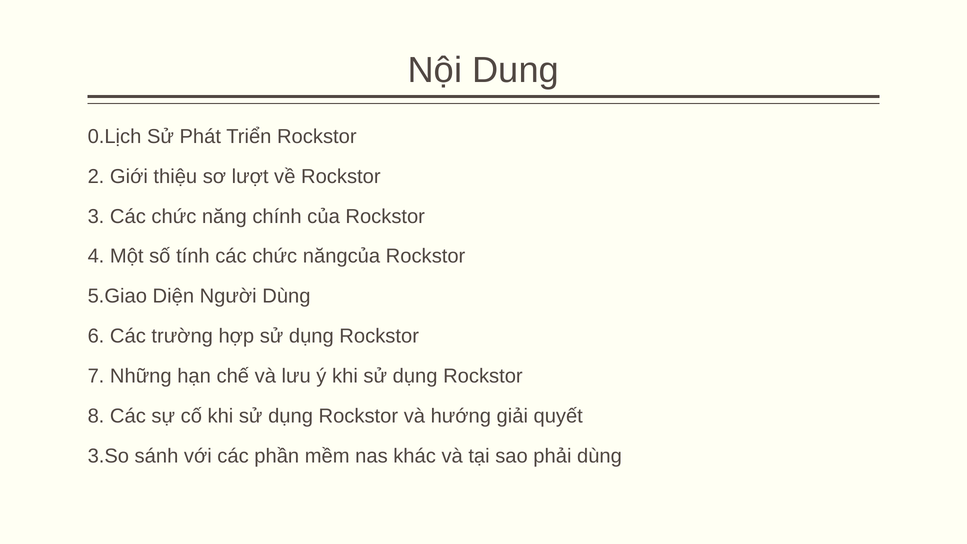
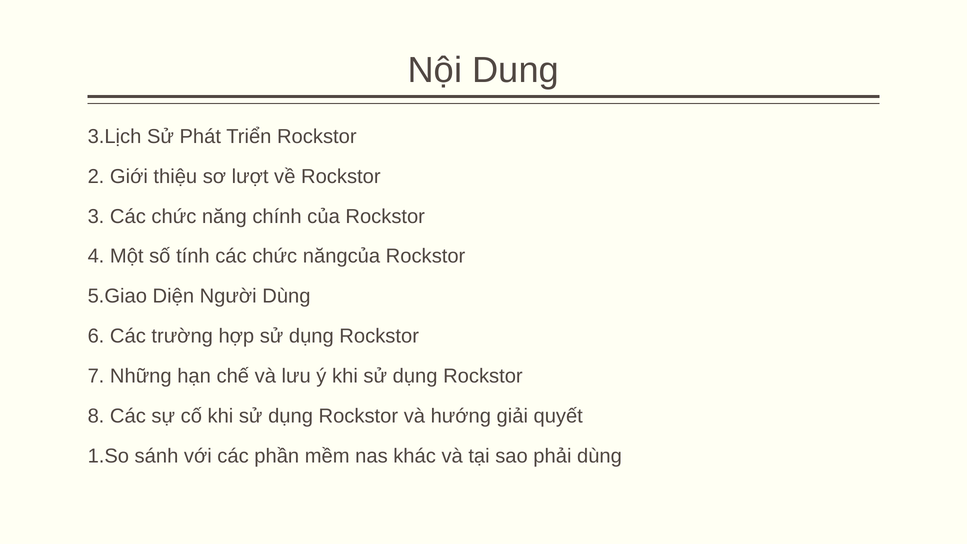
0.Lịch: 0.Lịch -> 3.Lịch
3.So: 3.So -> 1.So
